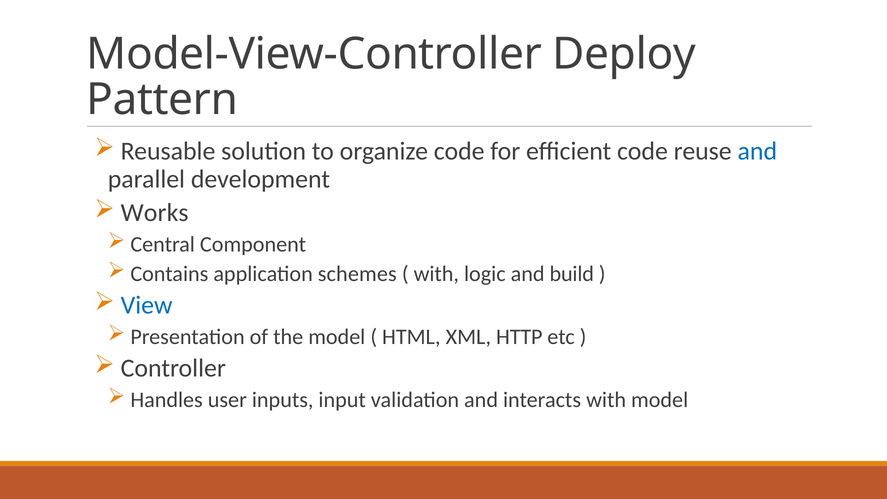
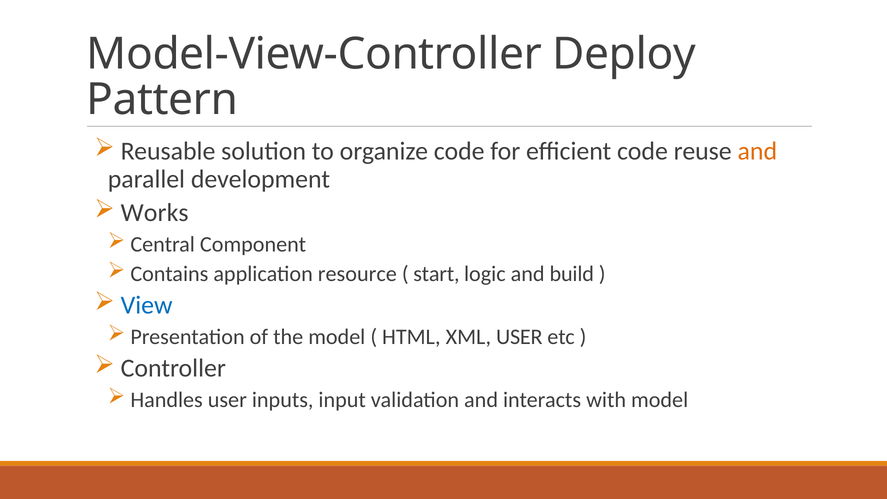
and at (757, 151) colour: blue -> orange
schemes: schemes -> resource
with at (436, 274): with -> start
XML HTTP: HTTP -> USER
